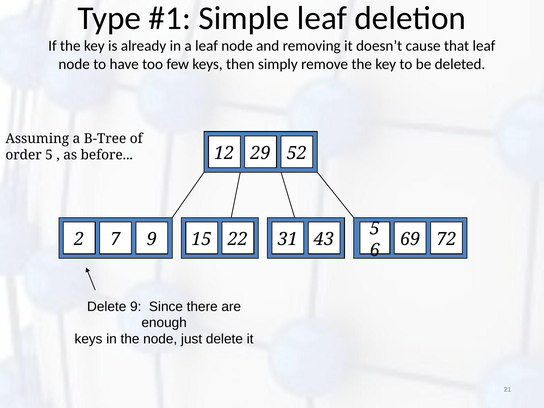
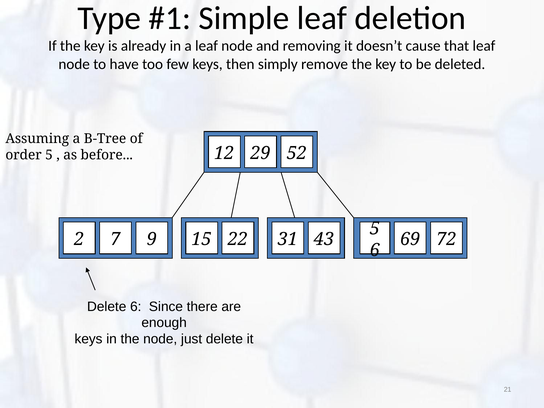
Delete 9: 9 -> 6
